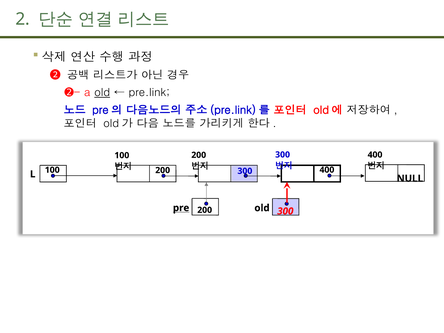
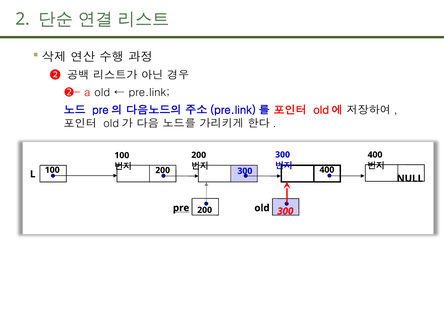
old at (102, 93) underline: present -> none
